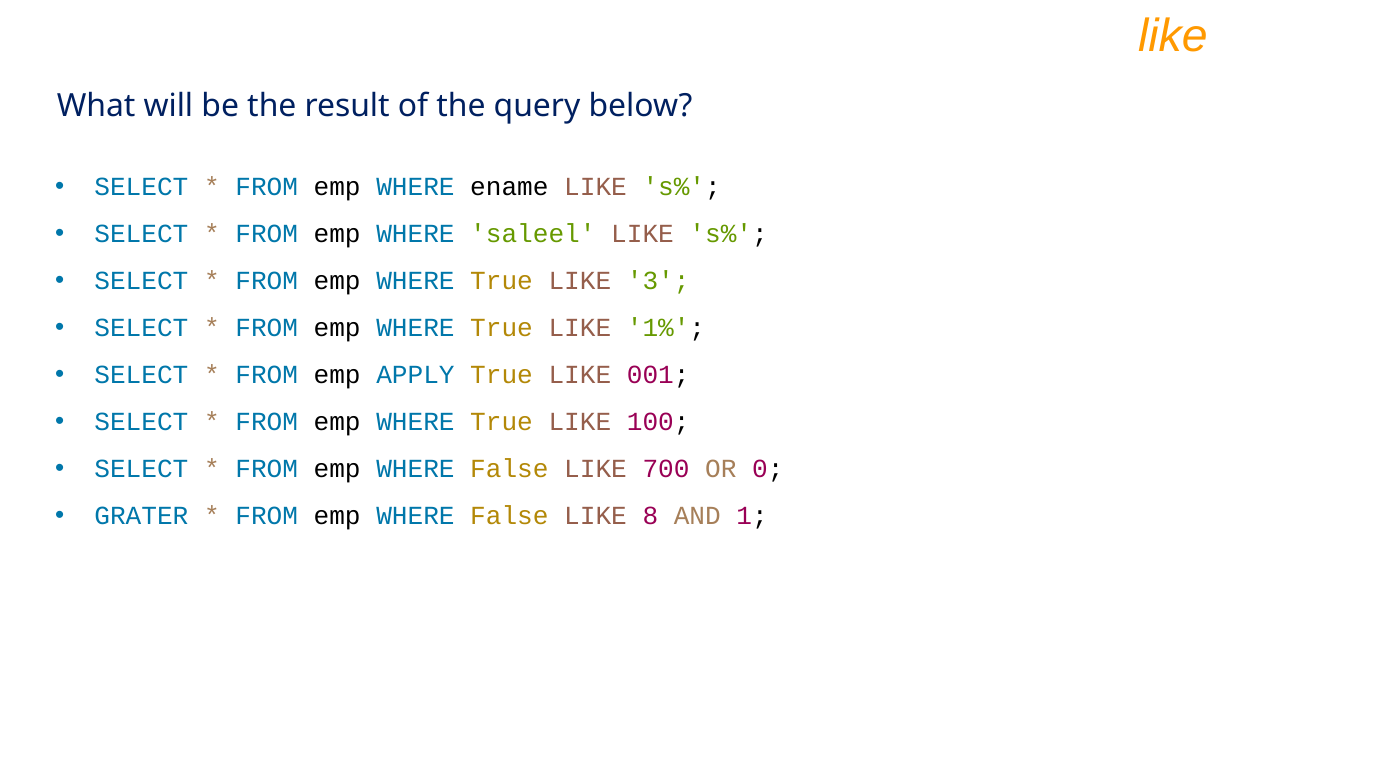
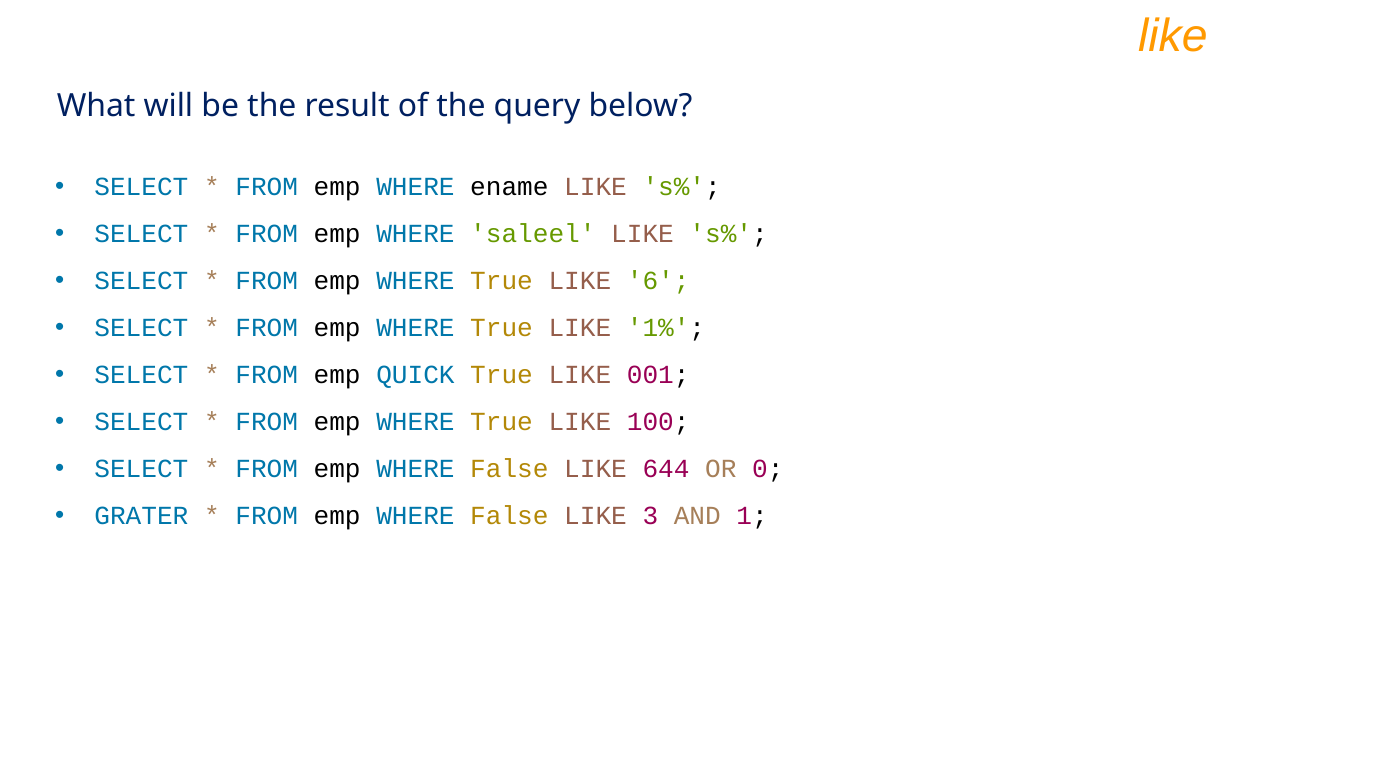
3: 3 -> 6
APPLY: APPLY -> QUICK
700: 700 -> 644
8: 8 -> 3
